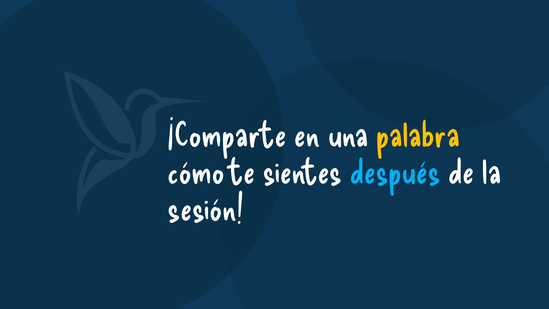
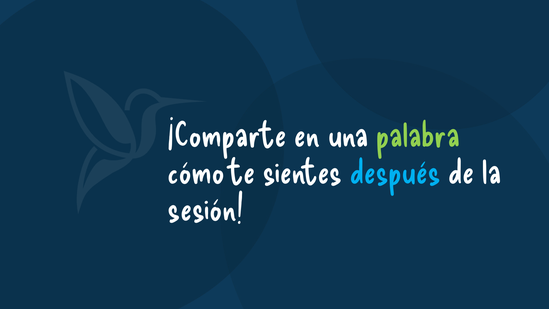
palabra colour: yellow -> light green
